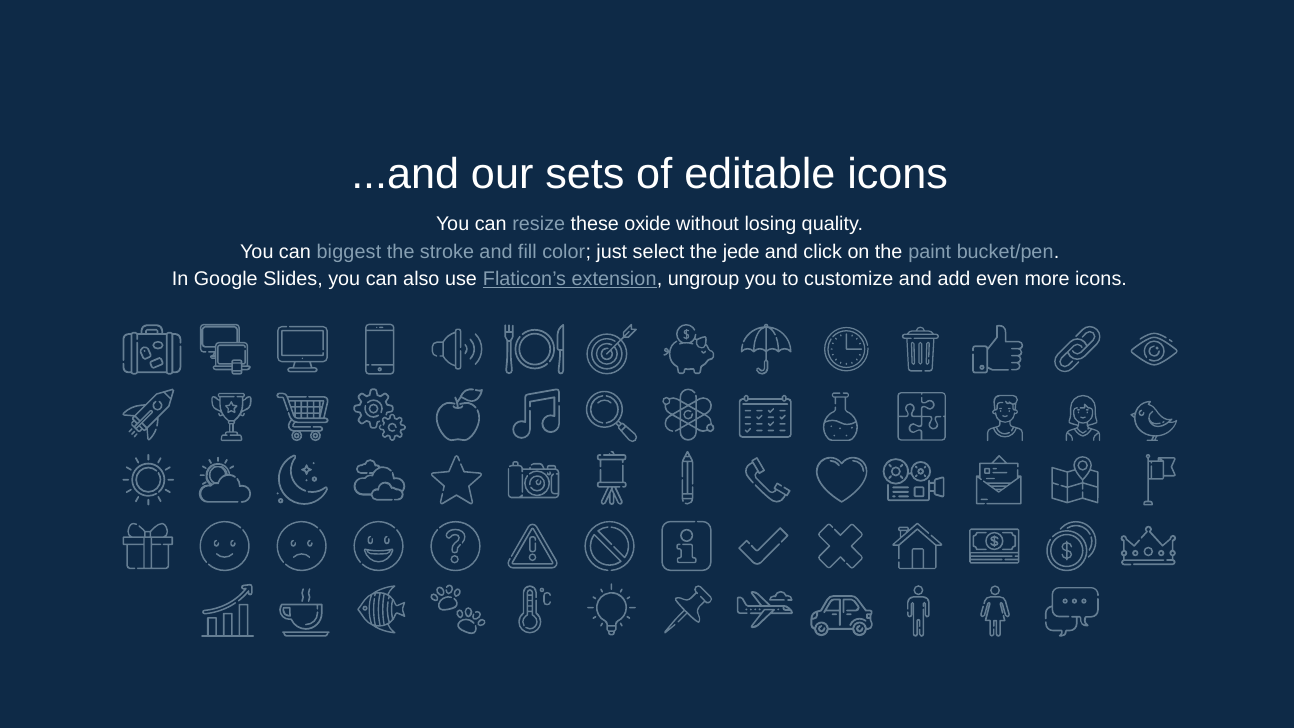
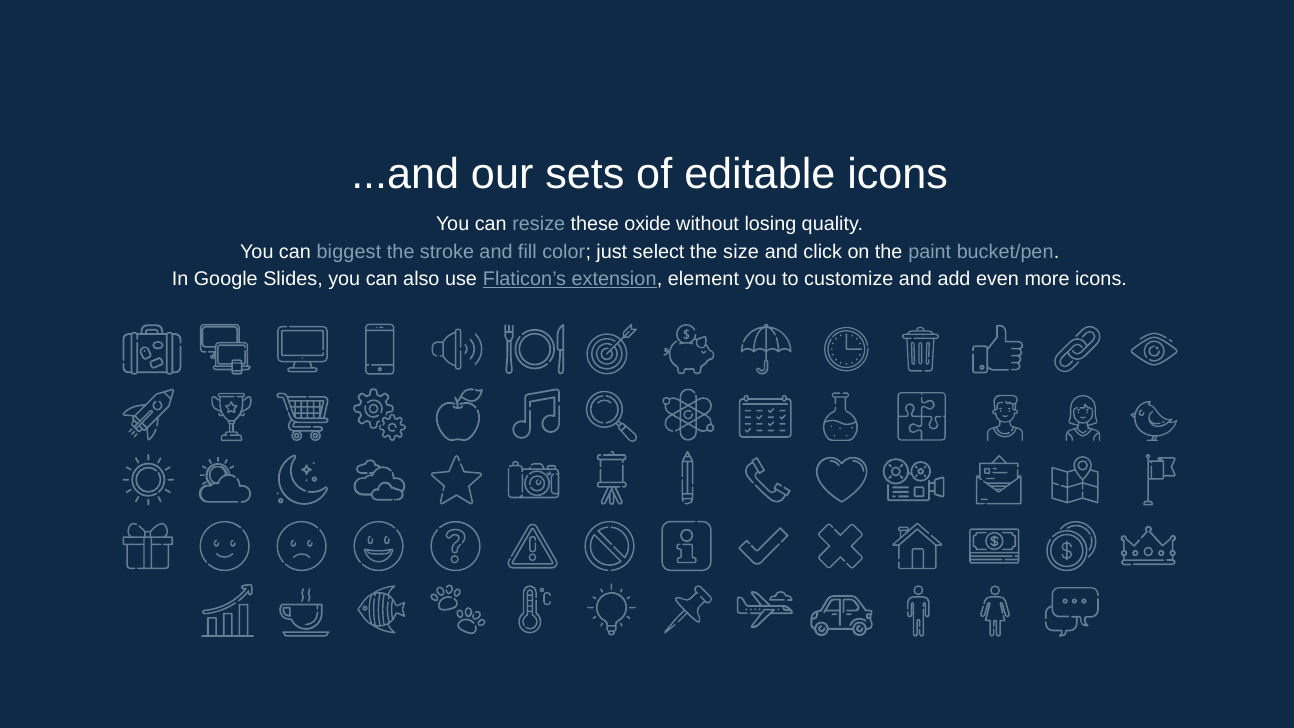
jede: jede -> size
ungroup: ungroup -> element
